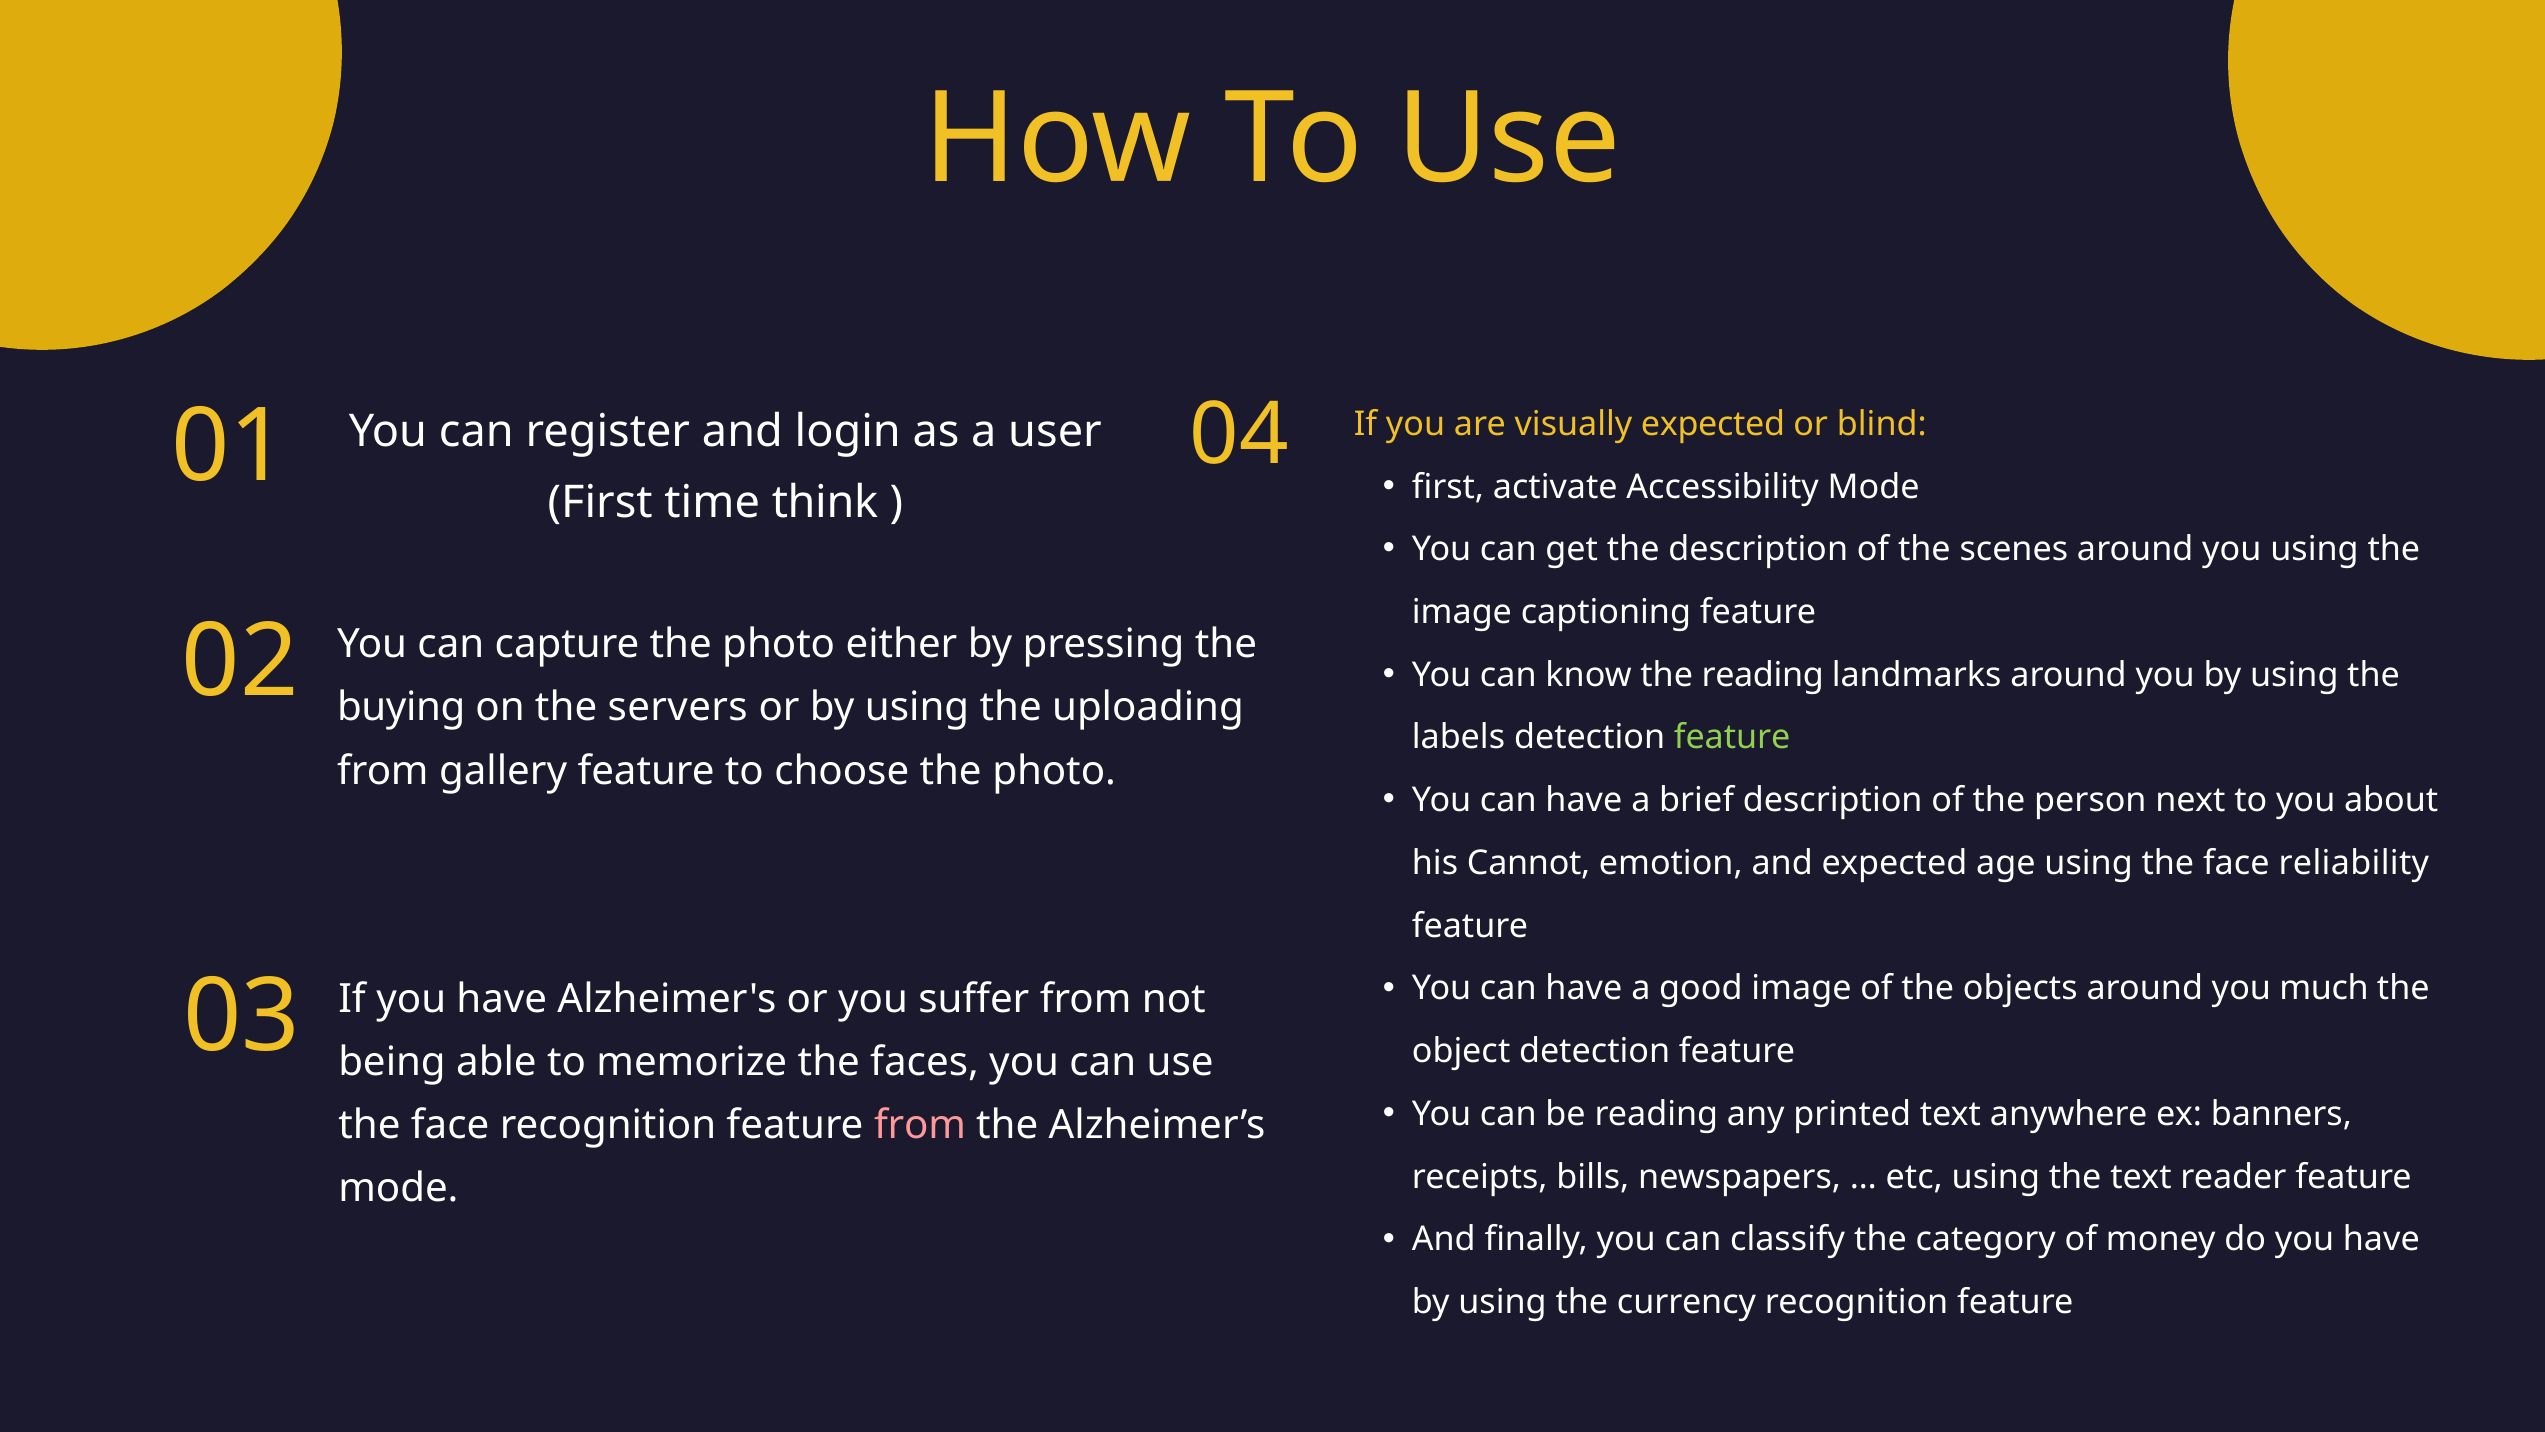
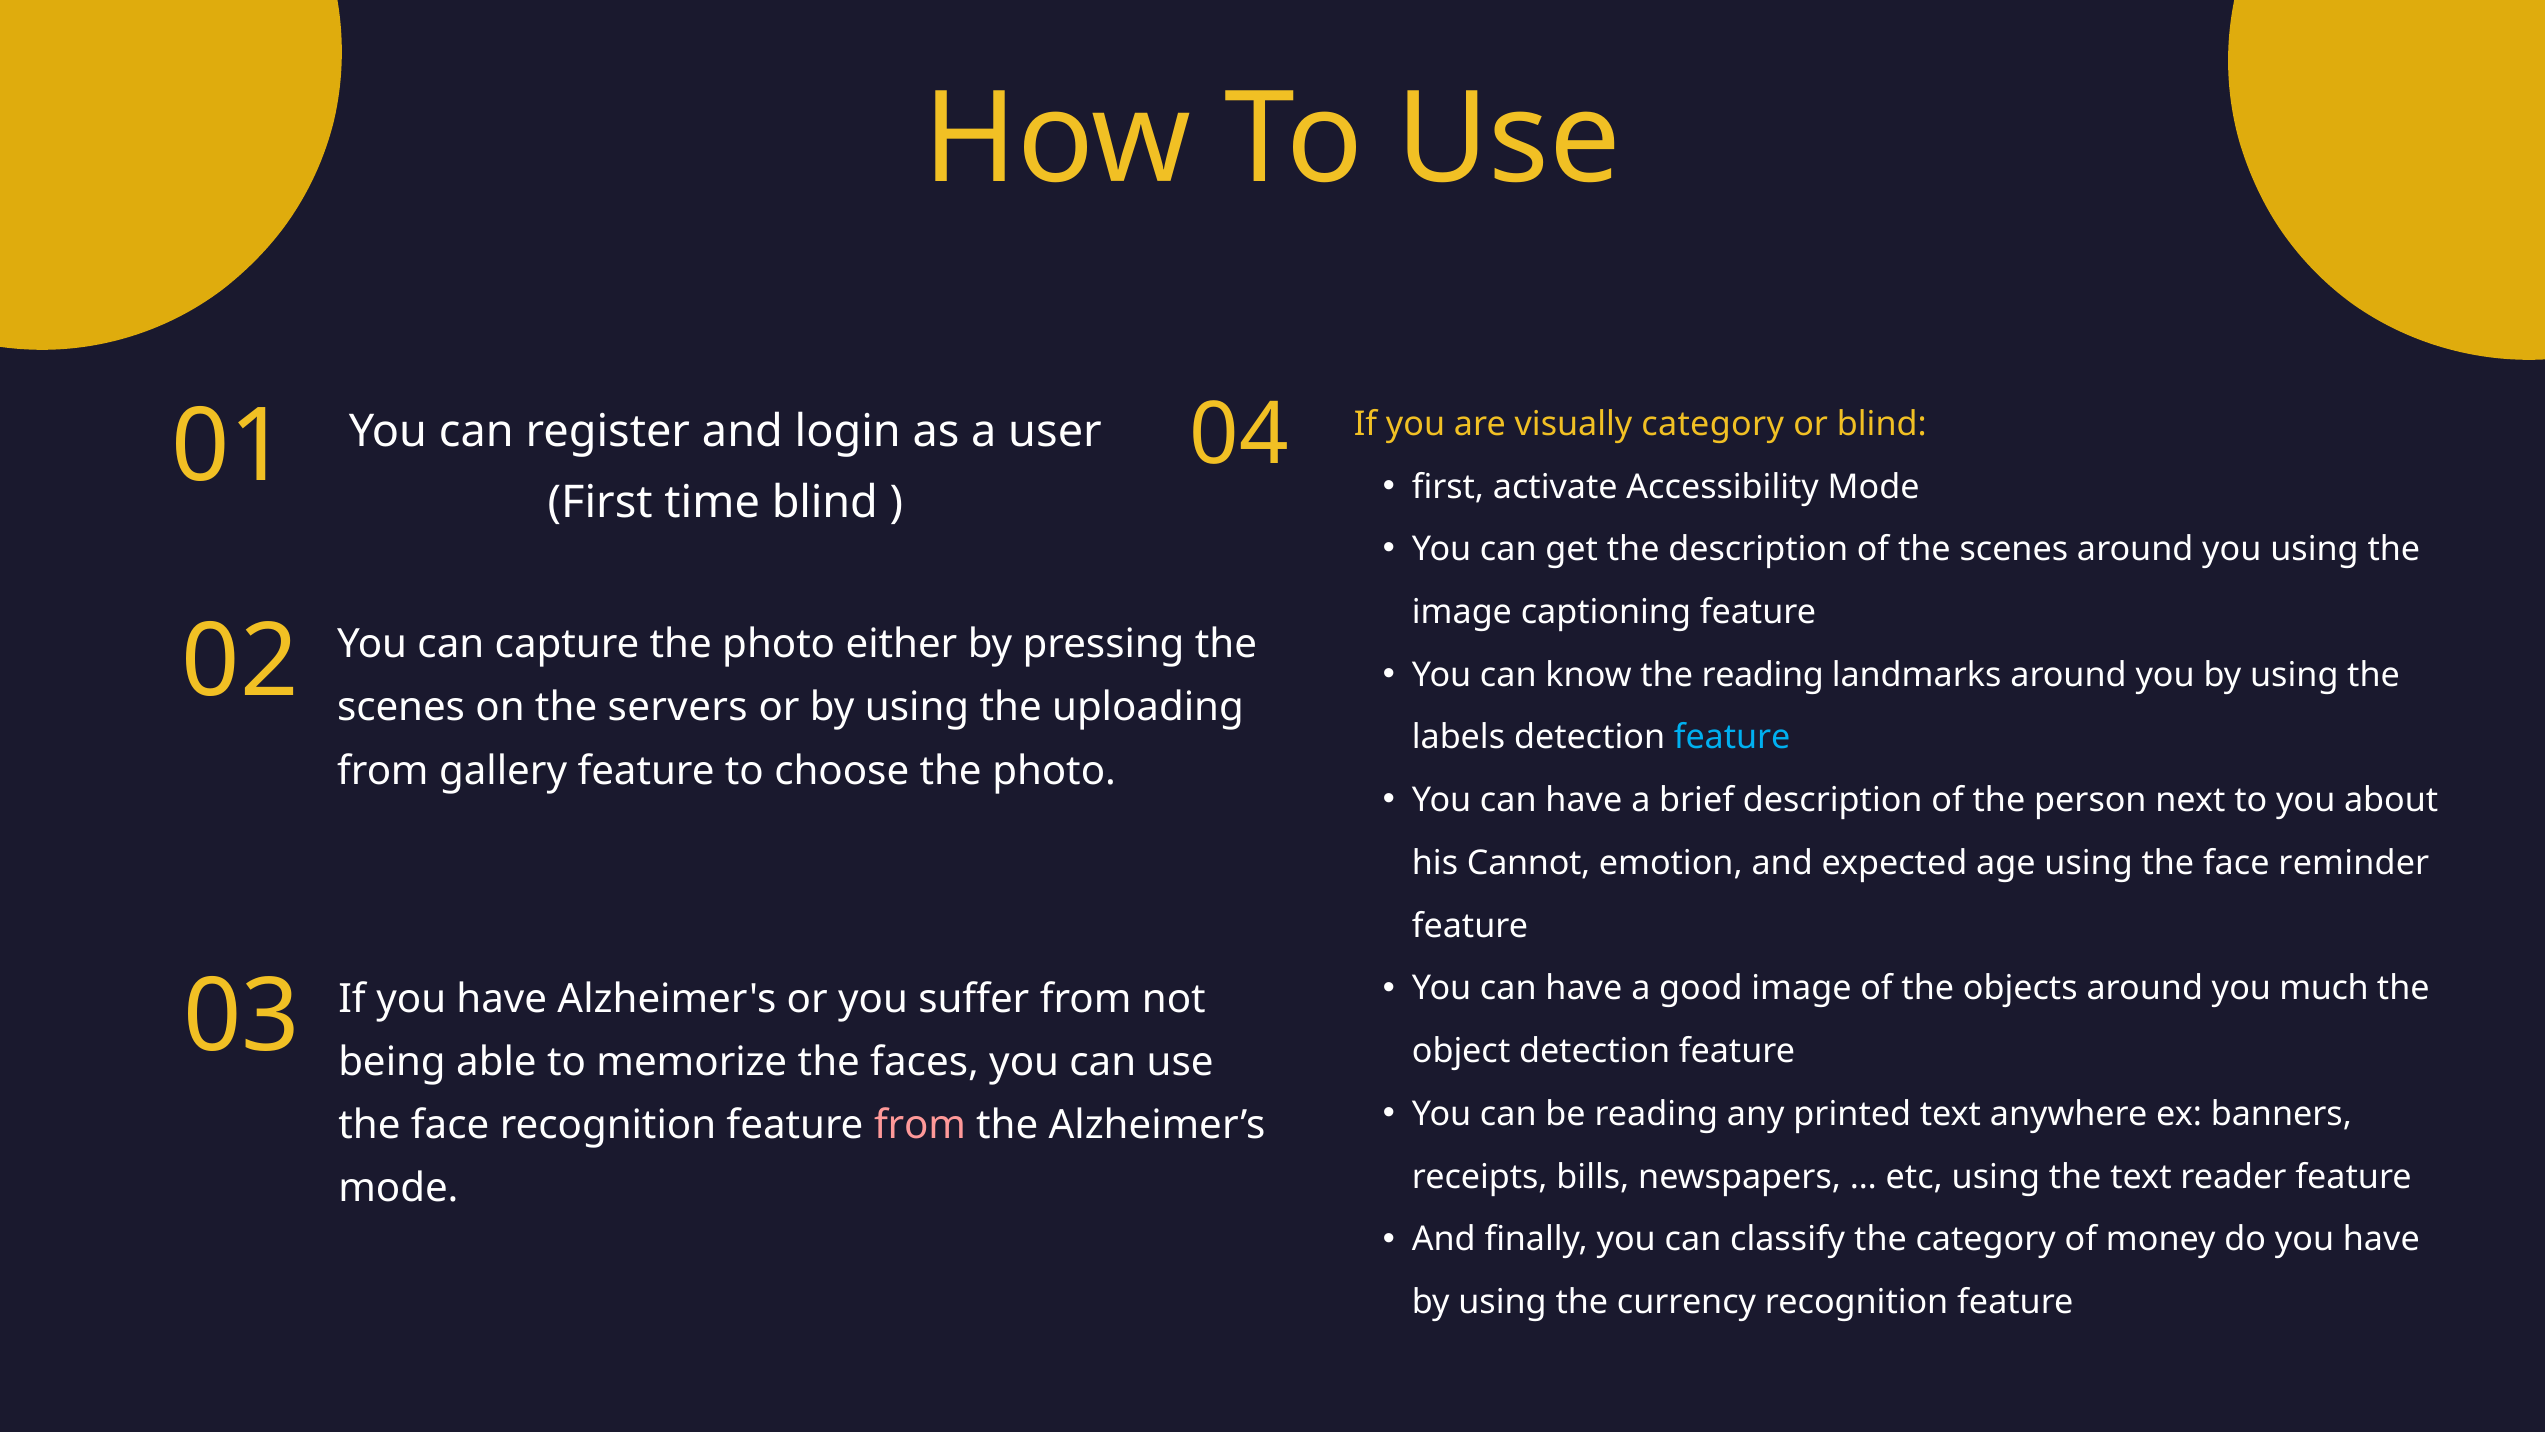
visually expected: expected -> category
time think: think -> blind
buying at (401, 707): buying -> scenes
feature at (1732, 738) colour: light green -> light blue
reliability: reliability -> reminder
